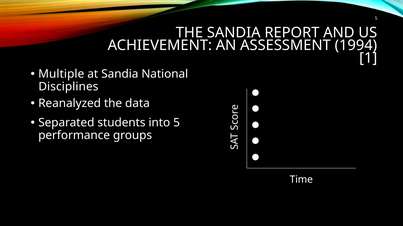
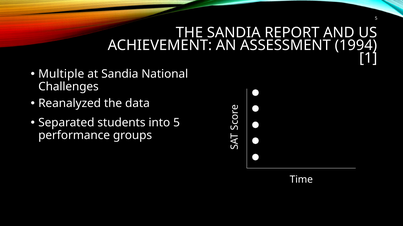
Disciplines: Disciplines -> Challenges
